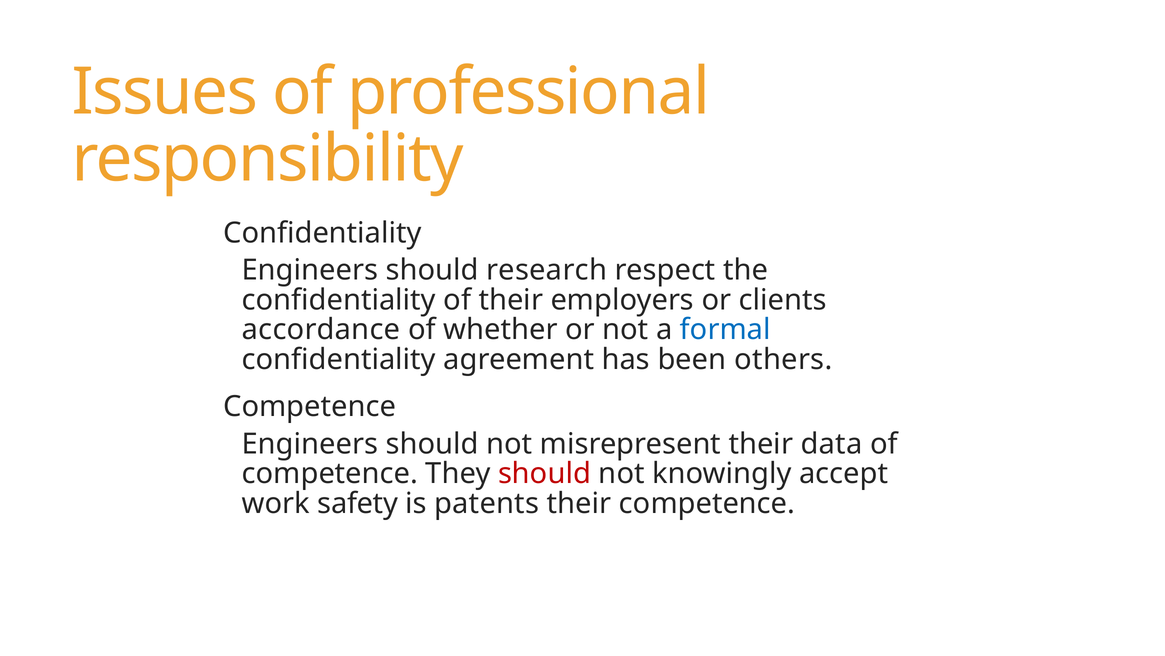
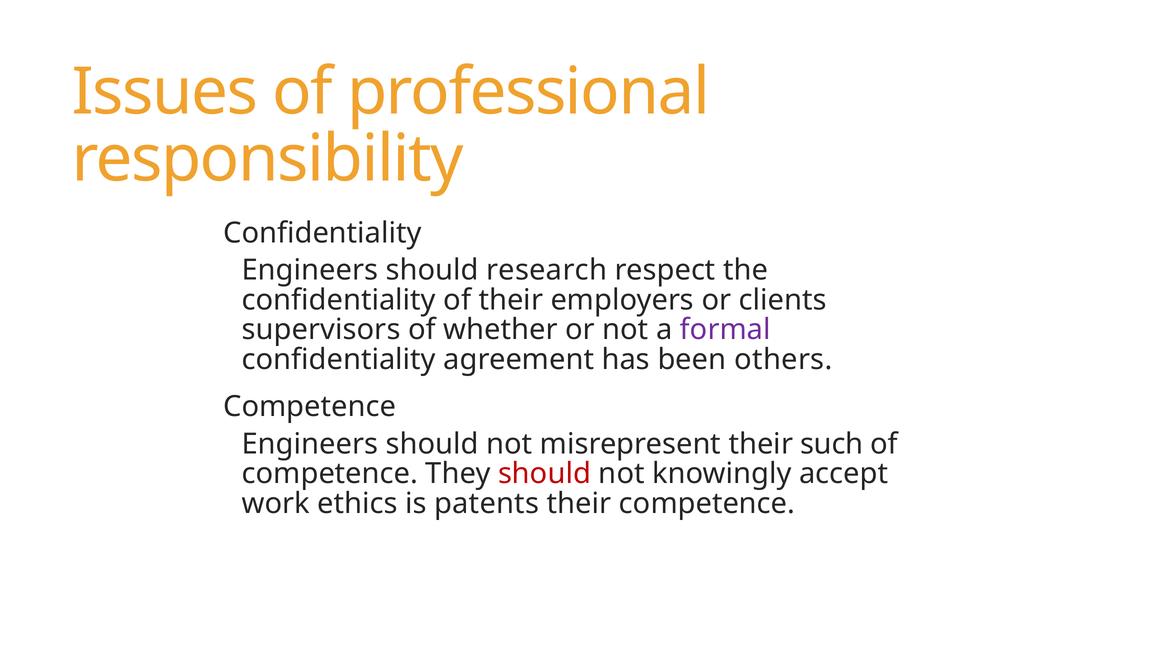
accordance: accordance -> supervisors
formal colour: blue -> purple
data: data -> such
safety: safety -> ethics
